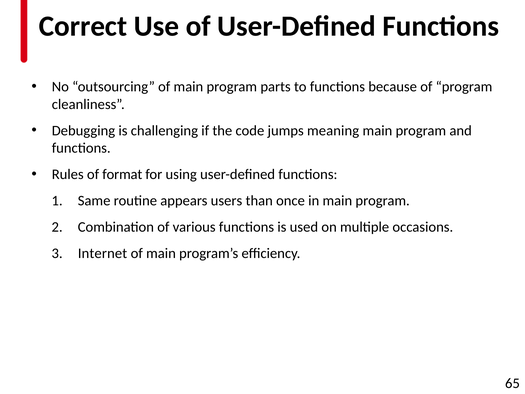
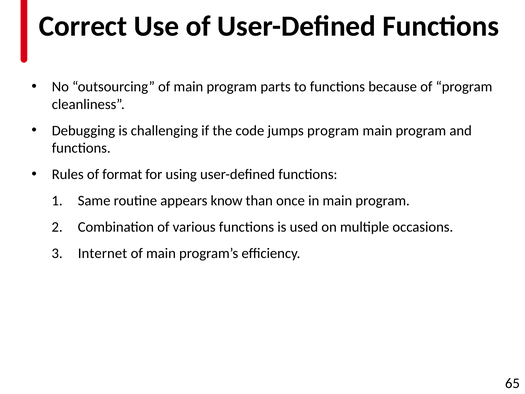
jumps meaning: meaning -> program
users: users -> know
